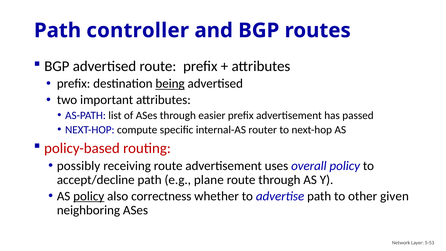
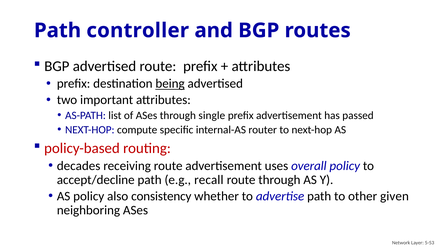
easier: easier -> single
possibly: possibly -> decades
plane: plane -> recall
policy at (89, 196) underline: present -> none
correctness: correctness -> consistency
